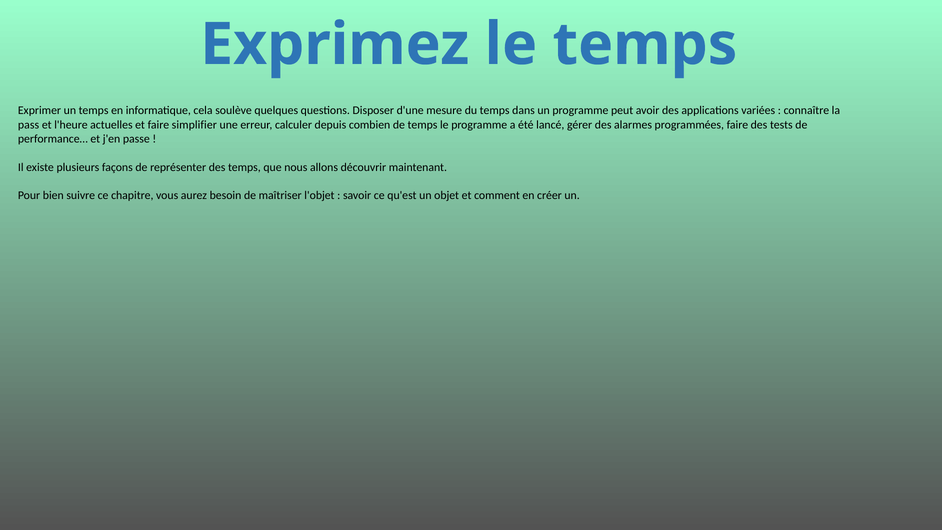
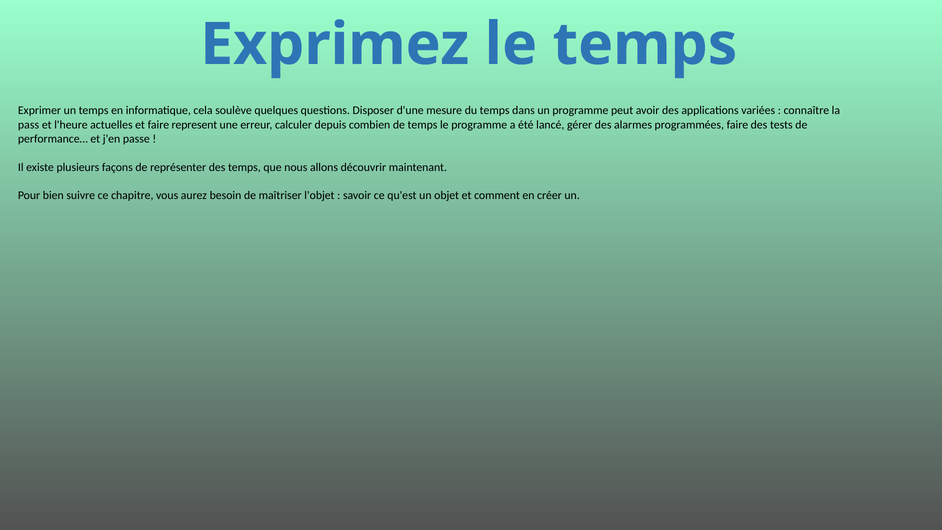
simplifier: simplifier -> represent
